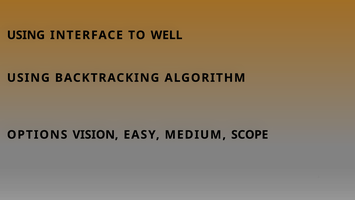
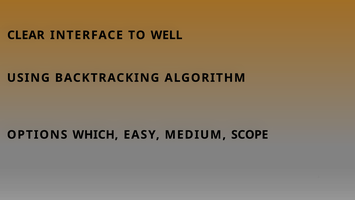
USING at (26, 35): USING -> CLEAR
VISION: VISION -> WHICH
